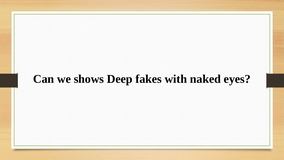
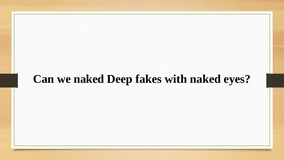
we shows: shows -> naked
